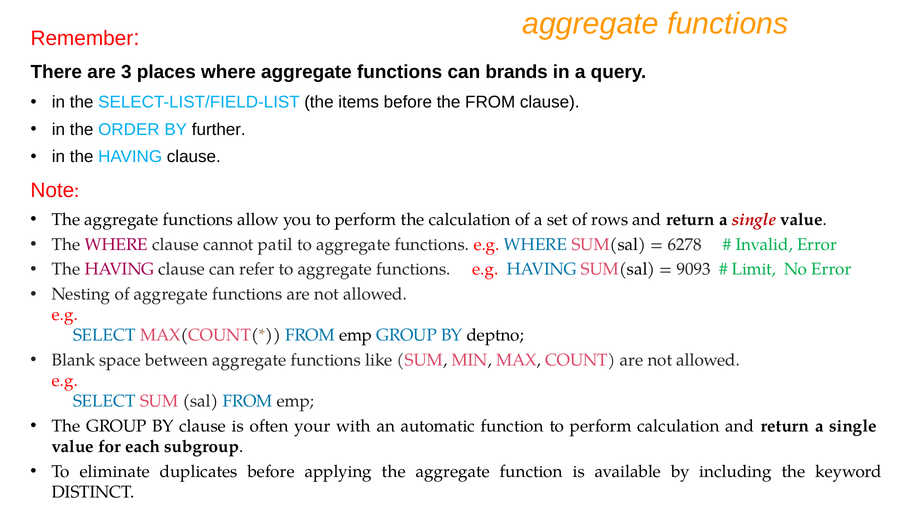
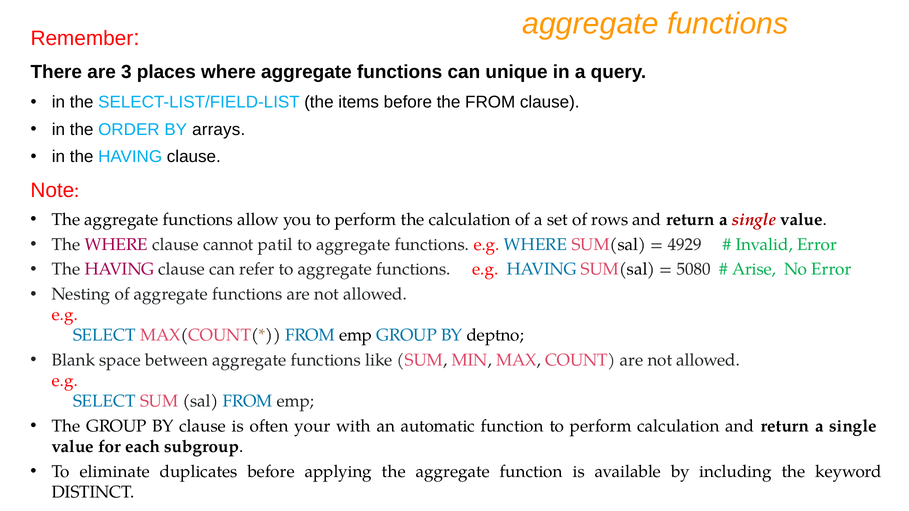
brands: brands -> unique
further: further -> arrays
6278: 6278 -> 4929
9093: 9093 -> 5080
Limit: Limit -> Arise
